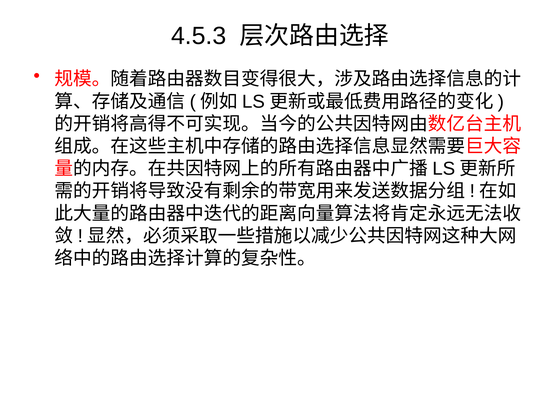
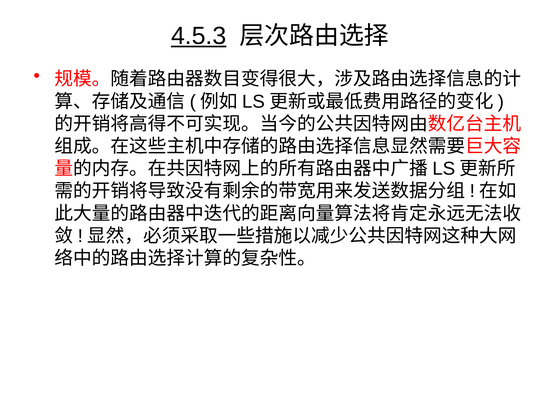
4.5.3 underline: none -> present
